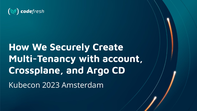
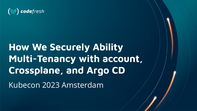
Create: Create -> Ability
